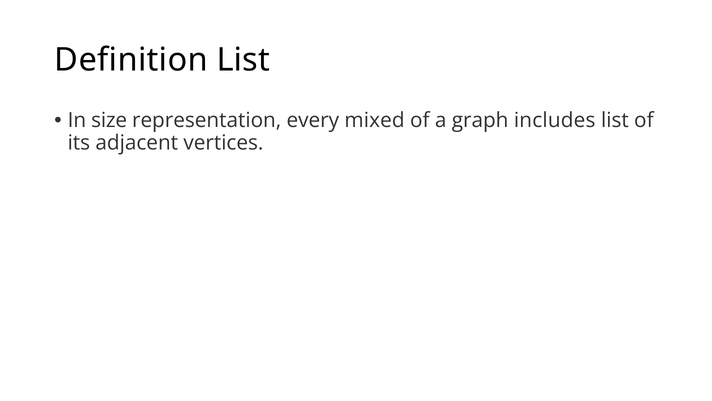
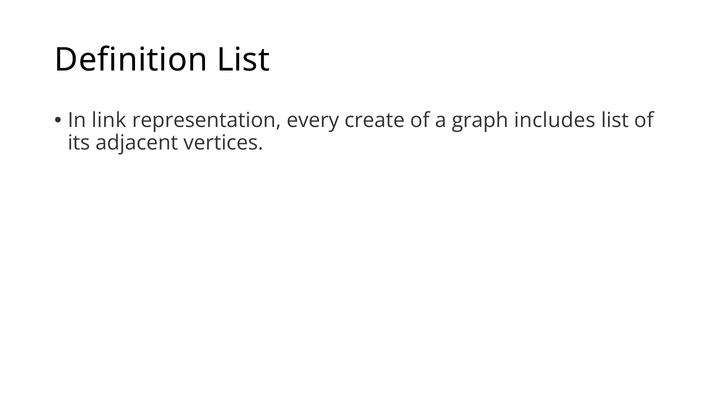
size: size -> link
mixed: mixed -> create
